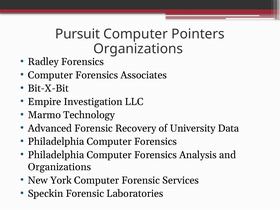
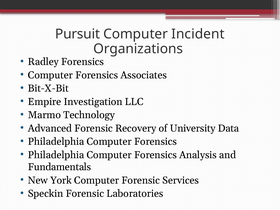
Pointers: Pointers -> Incident
Organizations at (59, 167): Organizations -> Fundamentals
